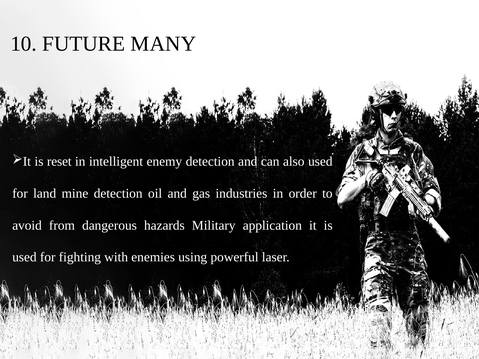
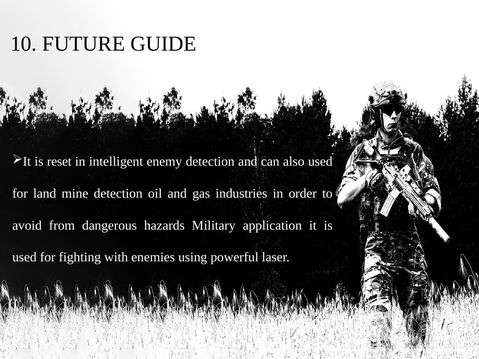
MANY: MANY -> GUIDE
